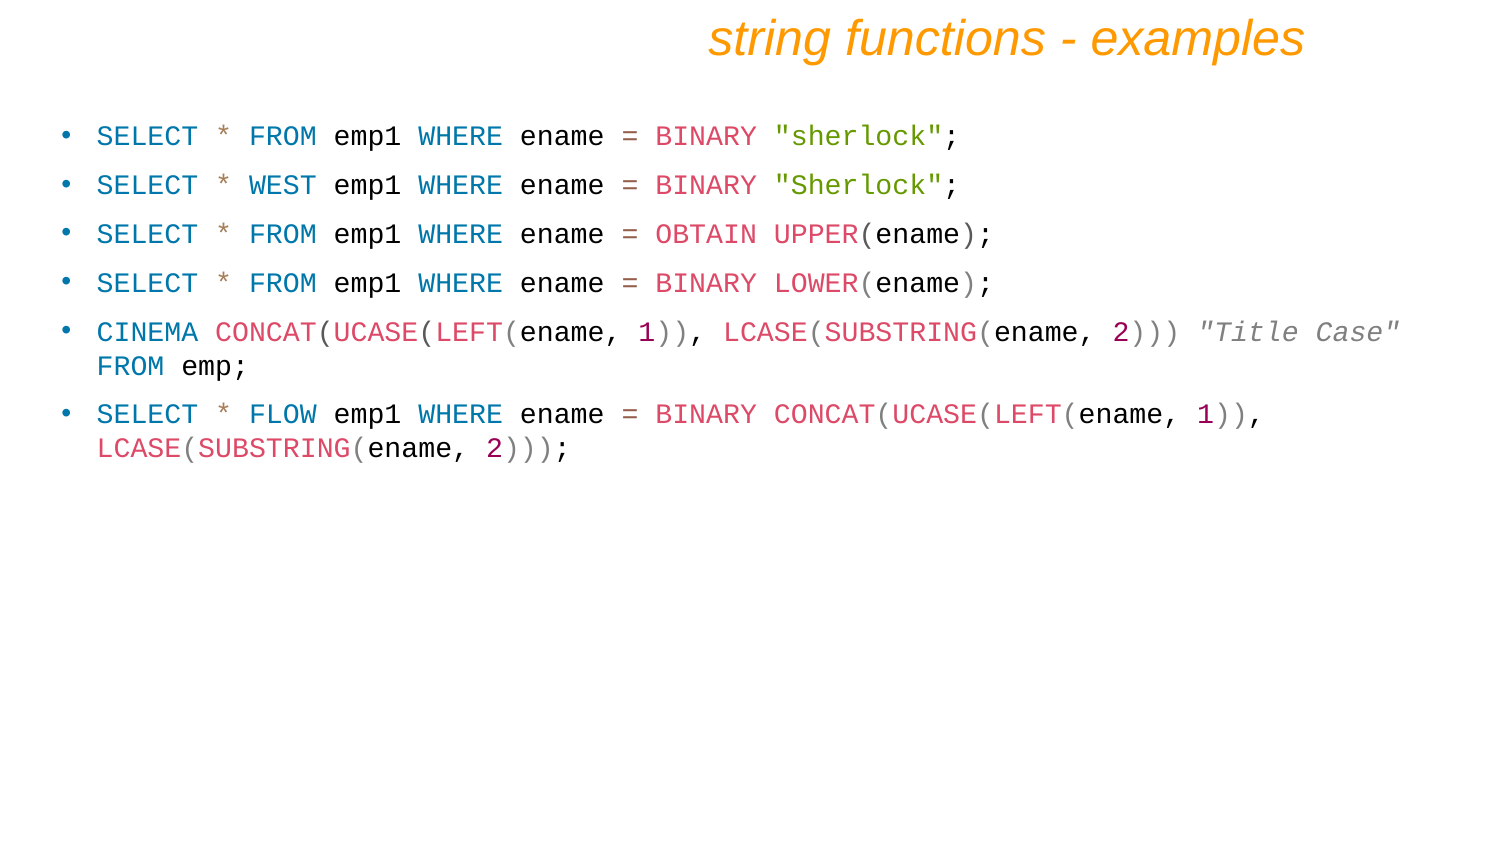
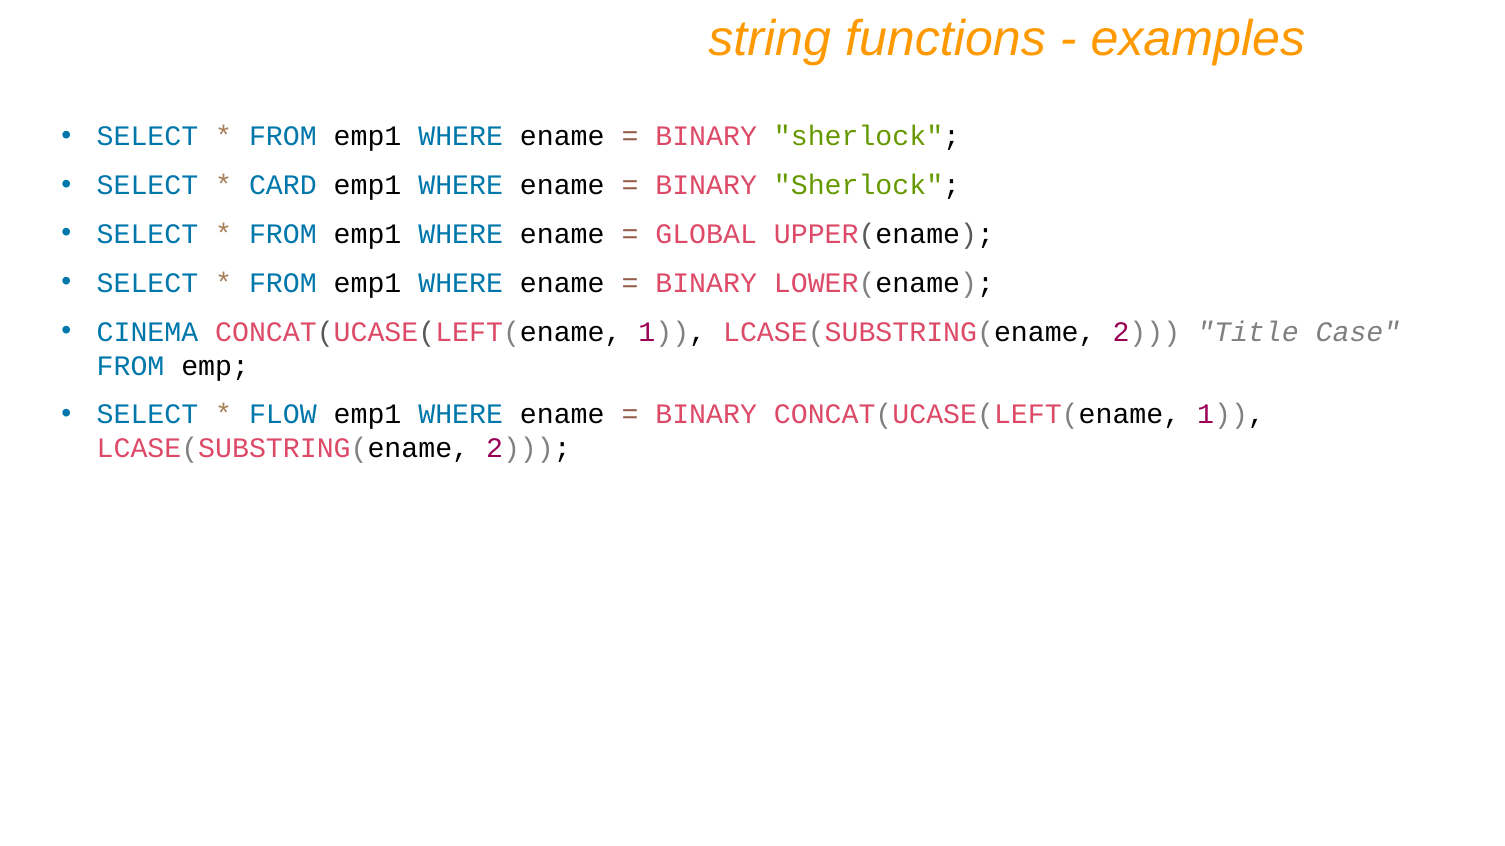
WEST: WEST -> CARD
OBTAIN: OBTAIN -> GLOBAL
